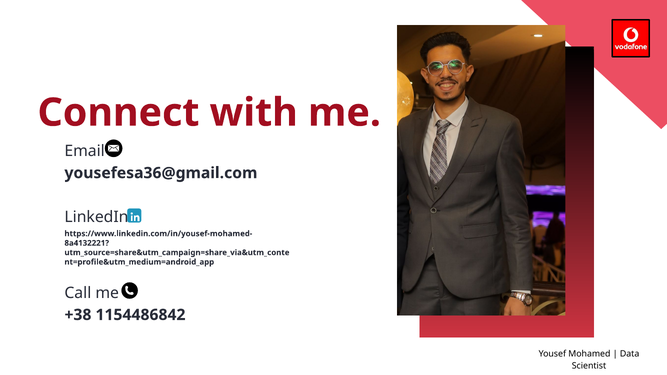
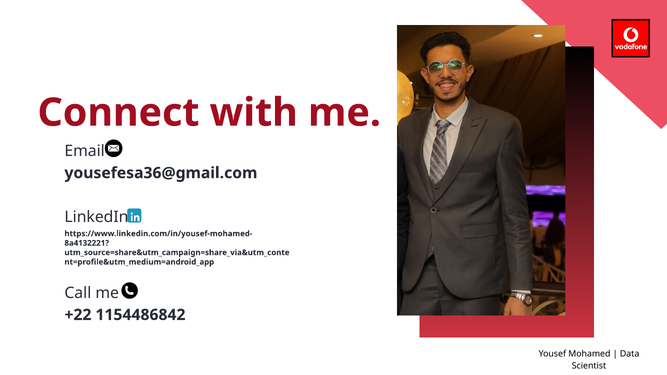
+38: +38 -> +22
